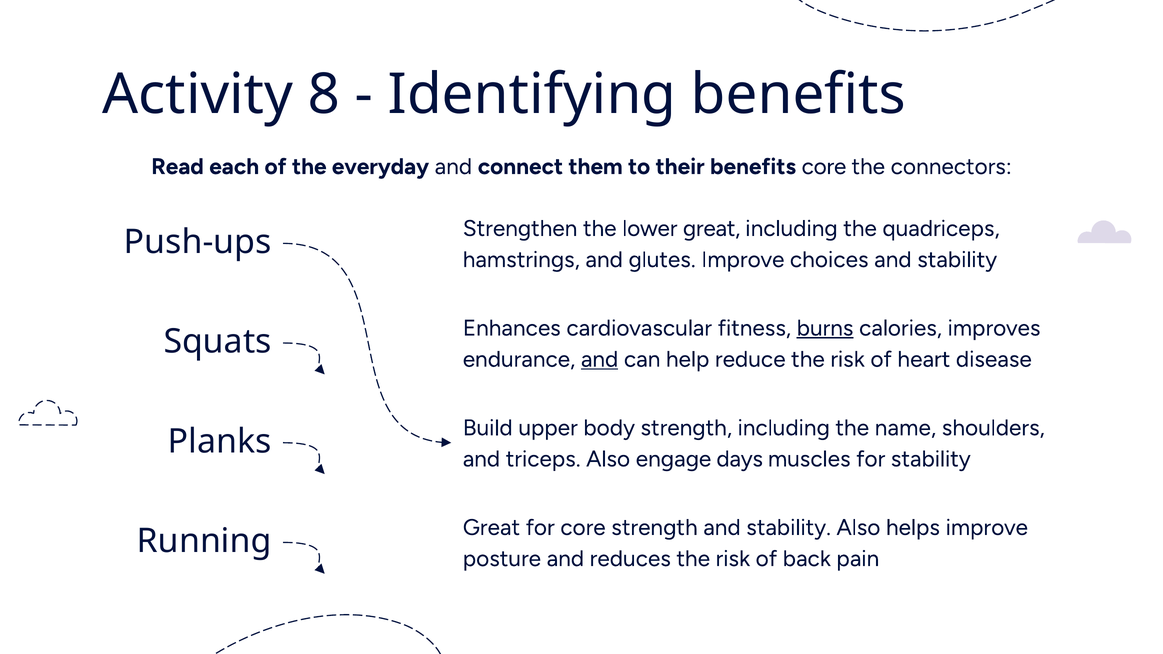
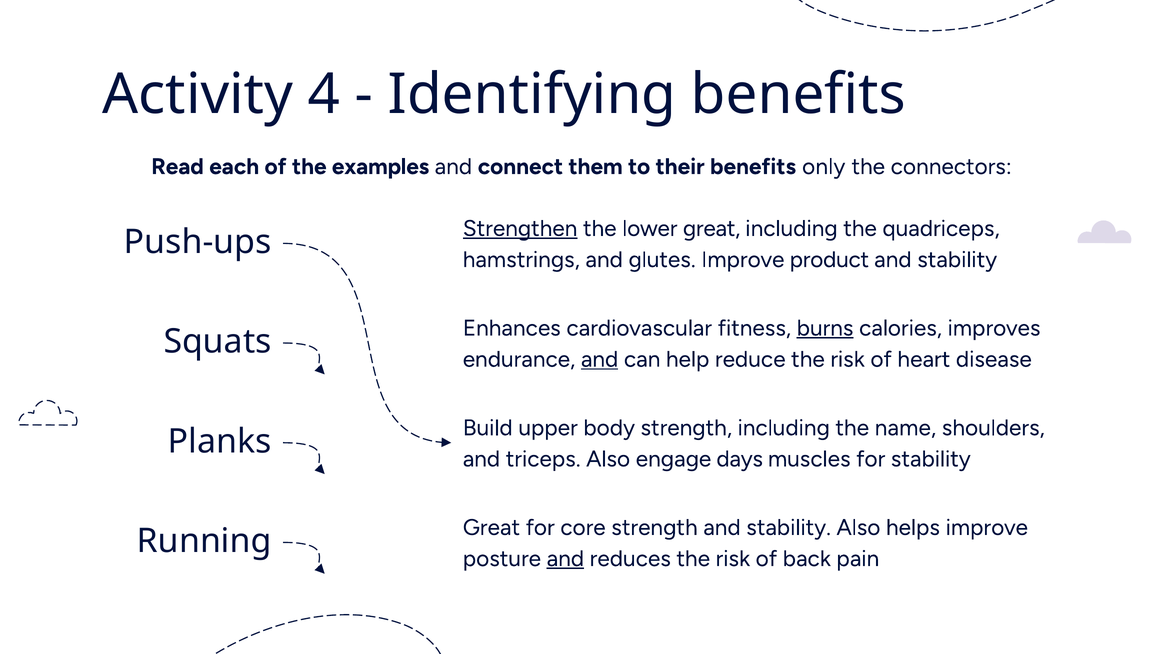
8: 8 -> 4
everyday: everyday -> examples
benefits core: core -> only
Strengthen underline: none -> present
choices: choices -> product
and at (565, 559) underline: none -> present
